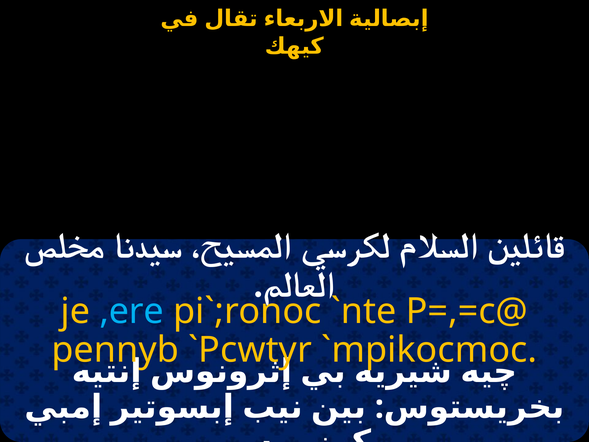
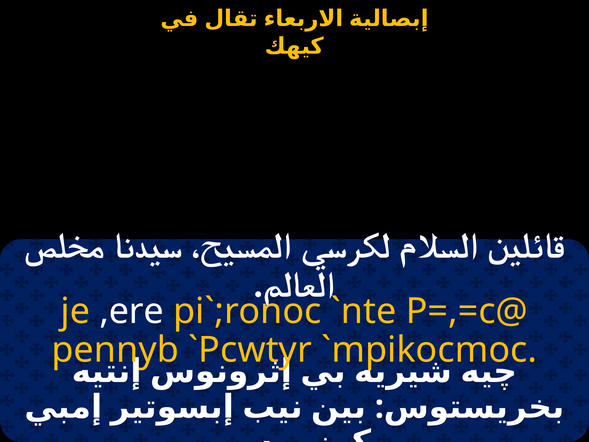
,ere colour: light blue -> white
